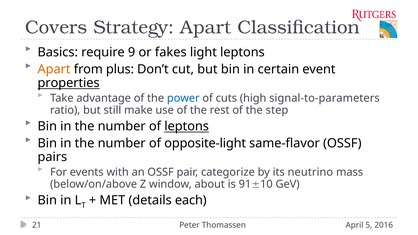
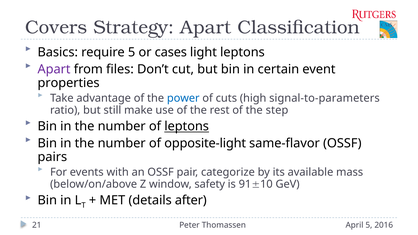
require 9: 9 -> 5
fakes: fakes -> cases
Apart at (54, 69) colour: orange -> purple
plus: plus -> files
properties underline: present -> none
neutrino: neutrino -> available
about: about -> safety
each: each -> after
